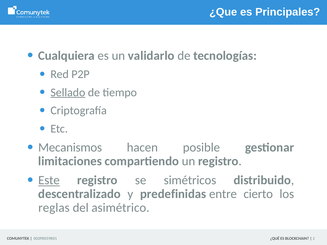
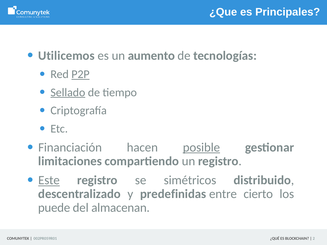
Cualquiera: Cualquiera -> Utilicemos
validarlo: validarlo -> aumento
P2P underline: none -> present
Mecanismos: Mecanismos -> Financiación
posible underline: none -> present
reglas: reglas -> puede
asimétrico: asimétrico -> almacenan
